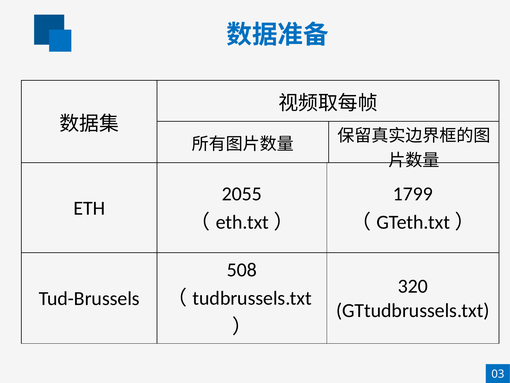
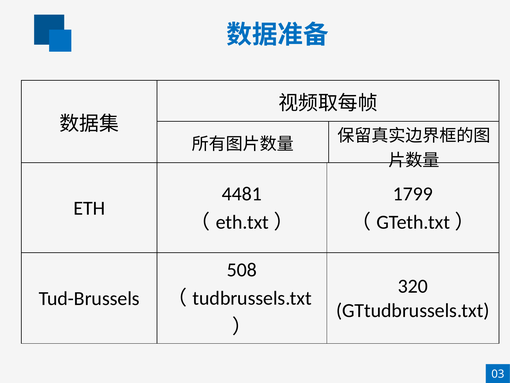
2055: 2055 -> 4481
